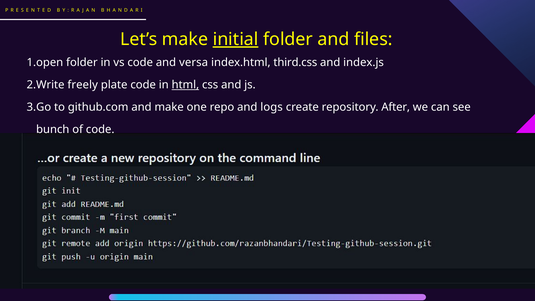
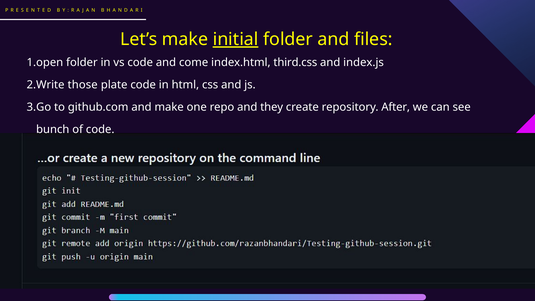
versa: versa -> come
freely: freely -> those
html underline: present -> none
logs: logs -> they
